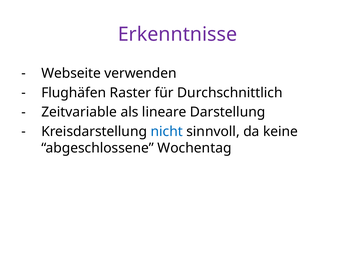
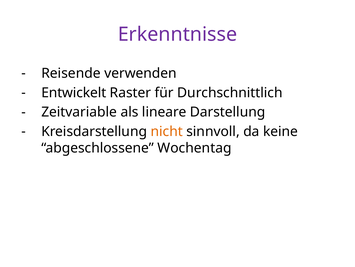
Webseite: Webseite -> Reisende
Flughäfen: Flughäfen -> Entwickelt
nicht colour: blue -> orange
